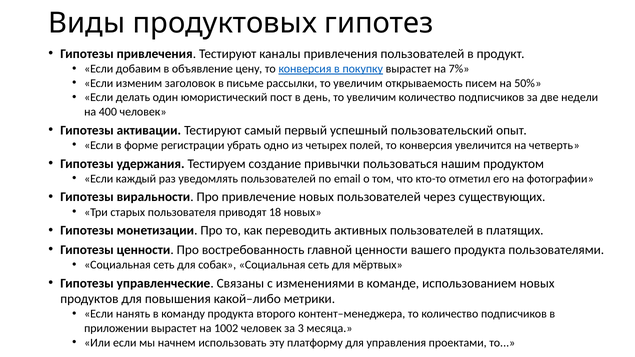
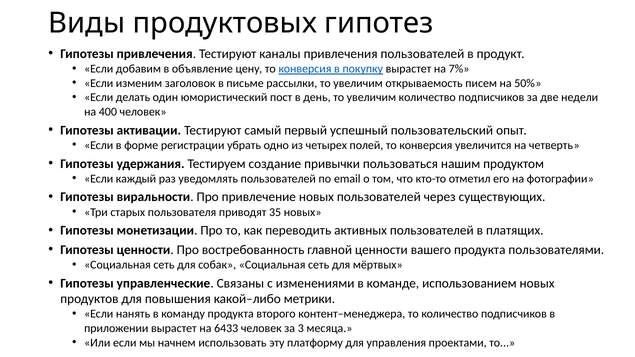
18: 18 -> 35
1002: 1002 -> 6433
